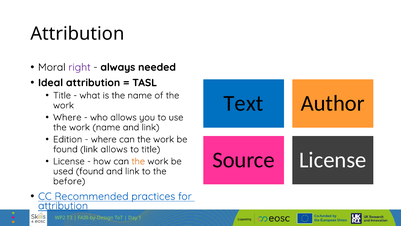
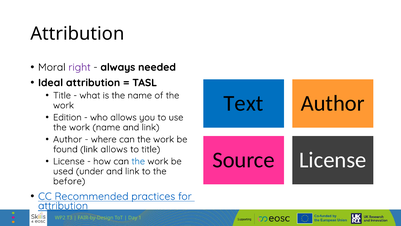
Where at (67, 117): Where -> Edition
Edition at (68, 139): Edition -> Author
the at (138, 161) colour: orange -> blue
used found: found -> under
